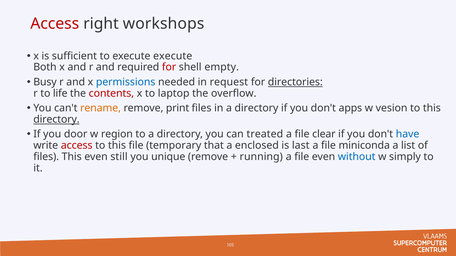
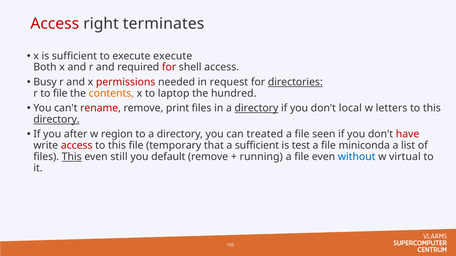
workshops: workshops -> terminates
shell empty: empty -> access
permissions colour: blue -> red
to life: life -> file
contents colour: red -> orange
overflow: overflow -> hundred
rename colour: orange -> red
directory at (256, 108) underline: none -> present
apps: apps -> local
vesion: vesion -> letters
door: door -> after
clear: clear -> seen
have colour: blue -> red
a enclosed: enclosed -> sufficient
last: last -> test
This at (72, 157) underline: none -> present
unique: unique -> default
simply: simply -> virtual
